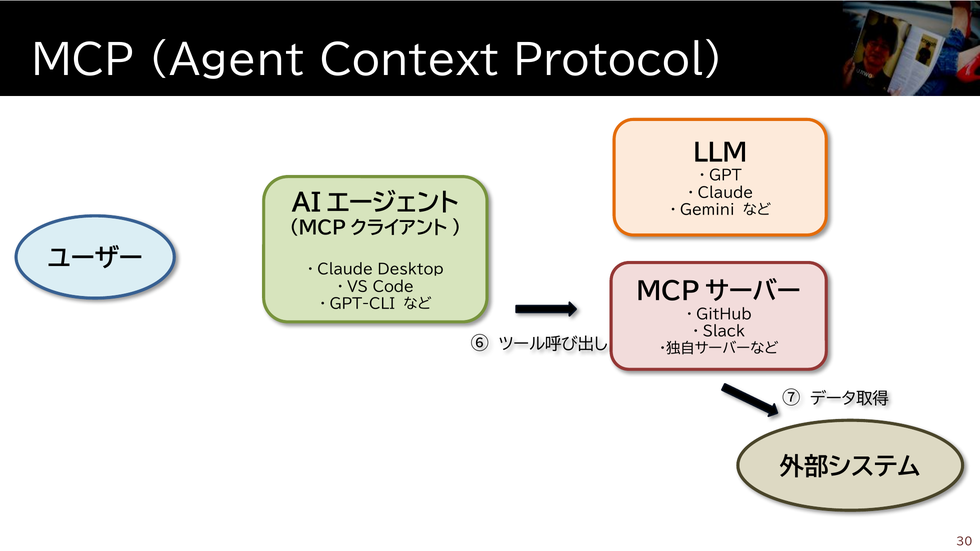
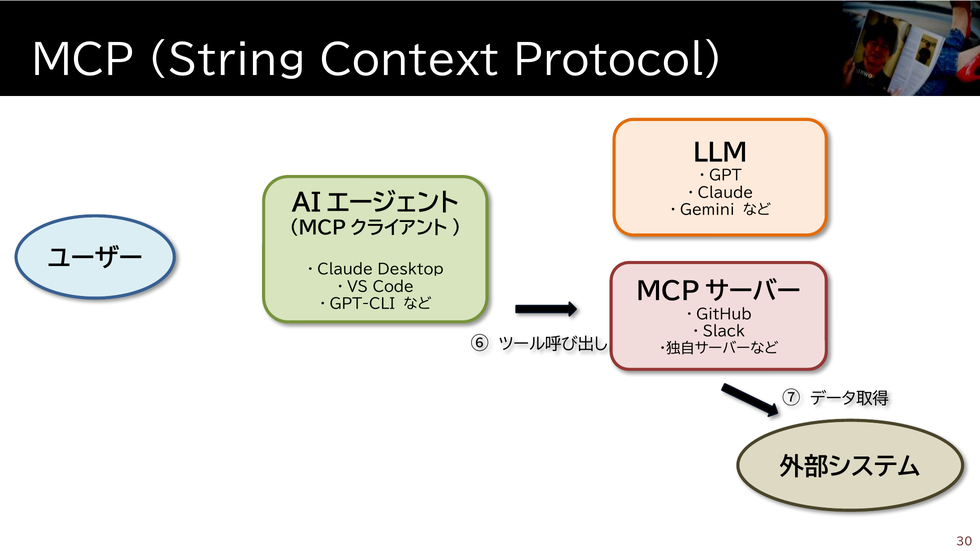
Agent: Agent -> String
